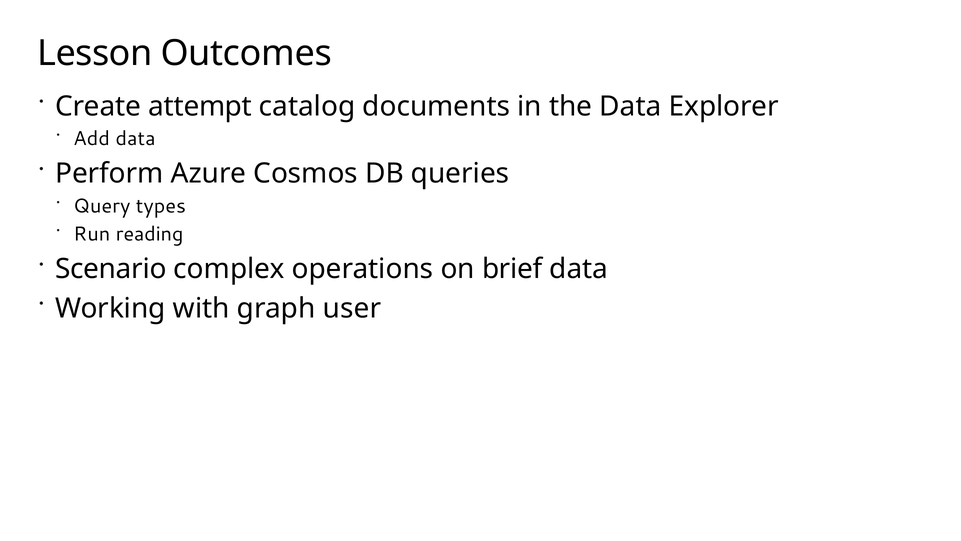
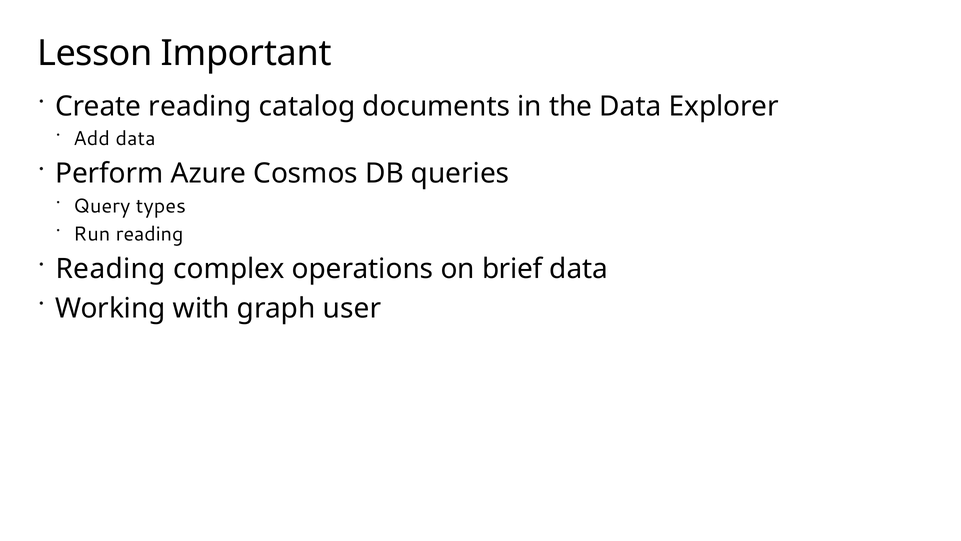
Outcomes: Outcomes -> Important
Create attempt: attempt -> reading
Scenario at (111, 269): Scenario -> Reading
